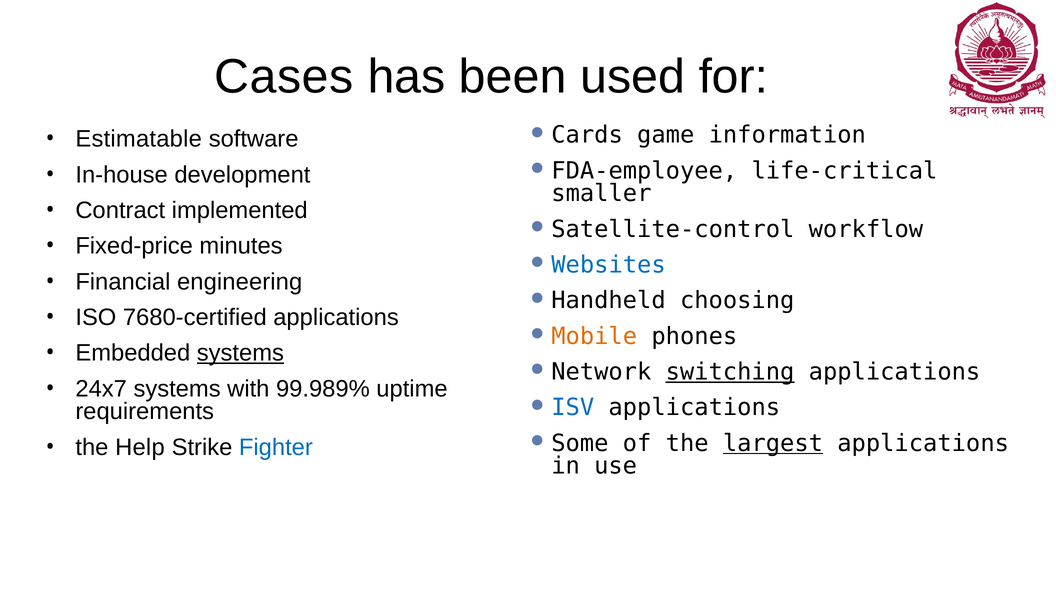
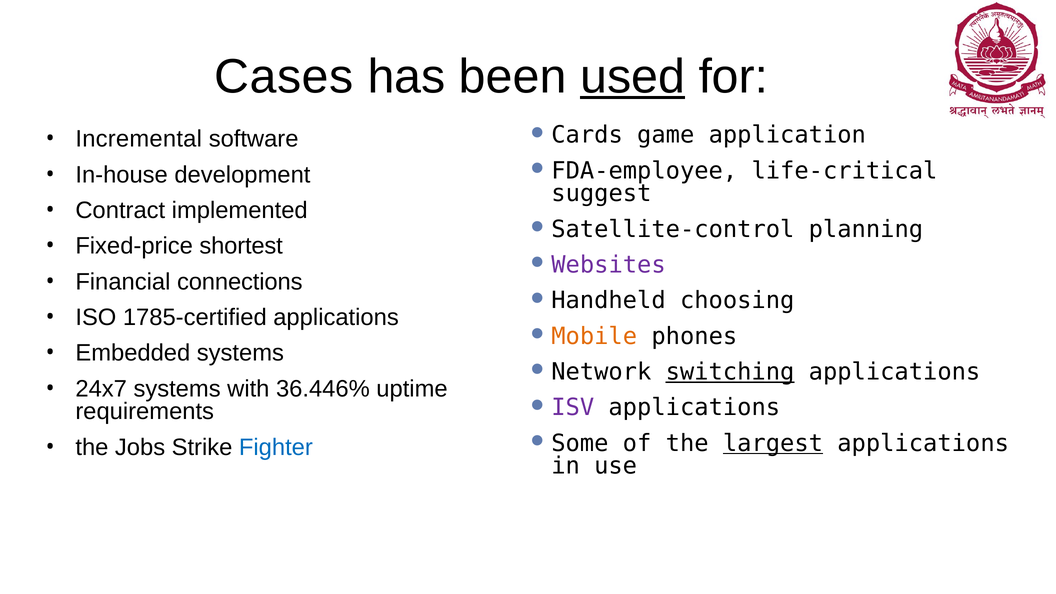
used underline: none -> present
information: information -> application
Estimatable: Estimatable -> Incremental
smaller: smaller -> suggest
workflow: workflow -> planning
minutes: minutes -> shortest
Websites colour: blue -> purple
engineering: engineering -> connections
7680-certified: 7680-certified -> 1785-certified
systems at (240, 353) underline: present -> none
99.989%: 99.989% -> 36.446%
ISV colour: blue -> purple
Help: Help -> Jobs
